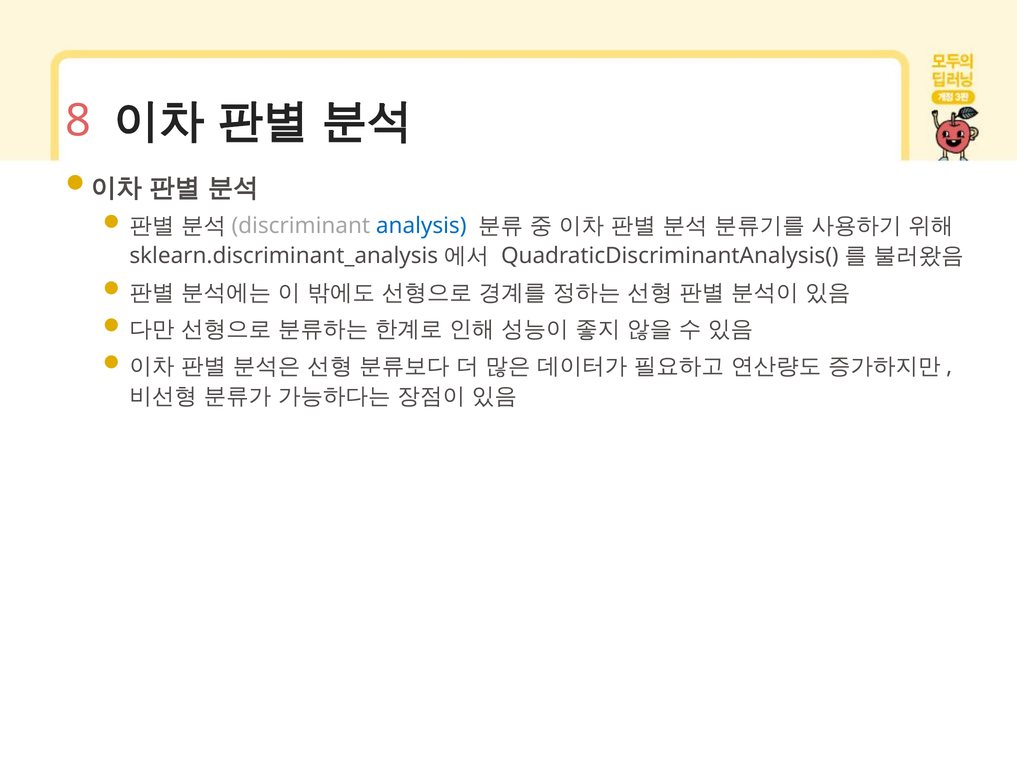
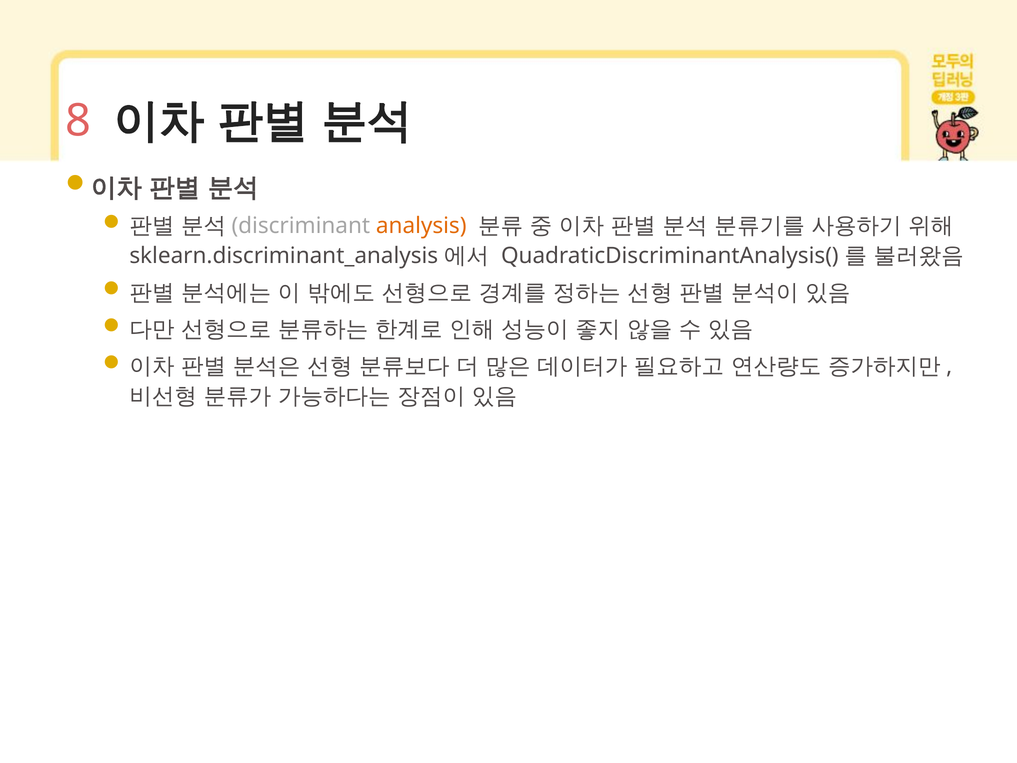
analysis colour: blue -> orange
